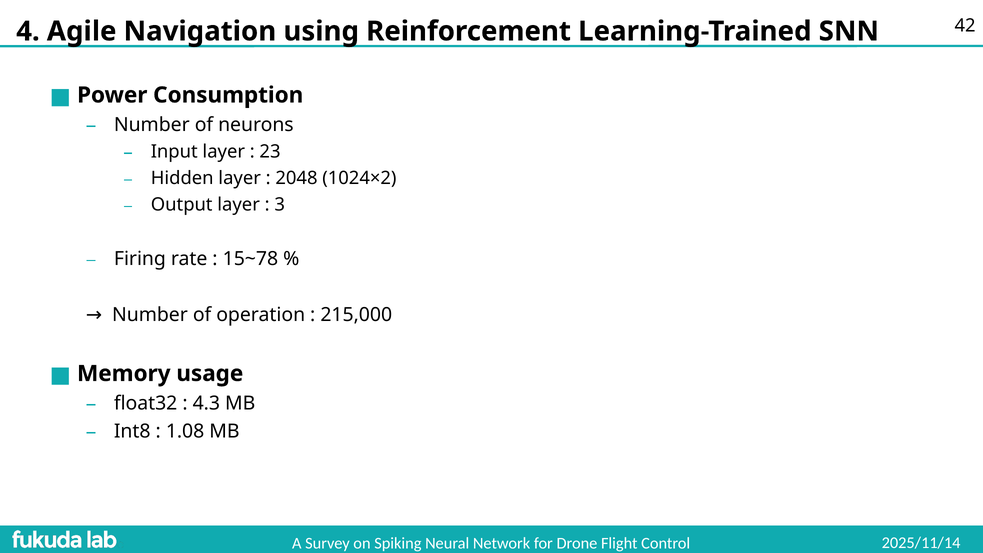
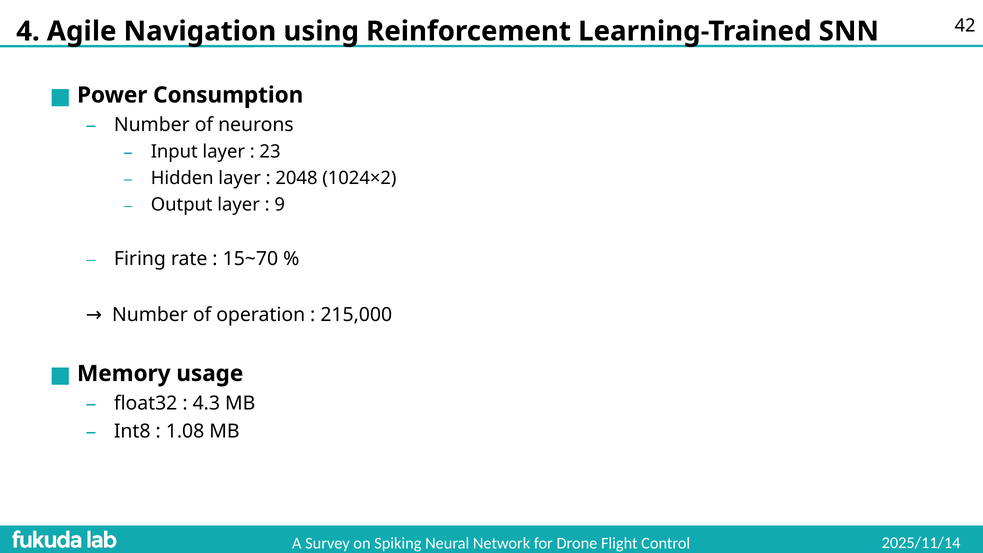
3: 3 -> 9
15~78: 15~78 -> 15~70
